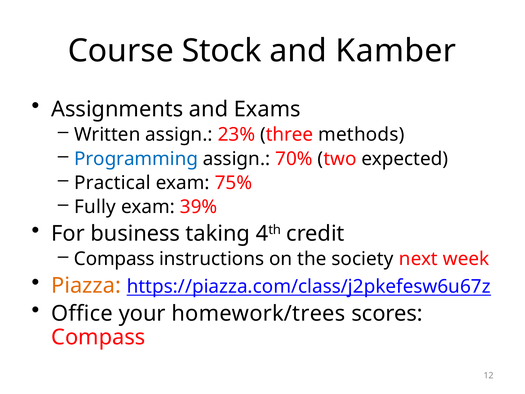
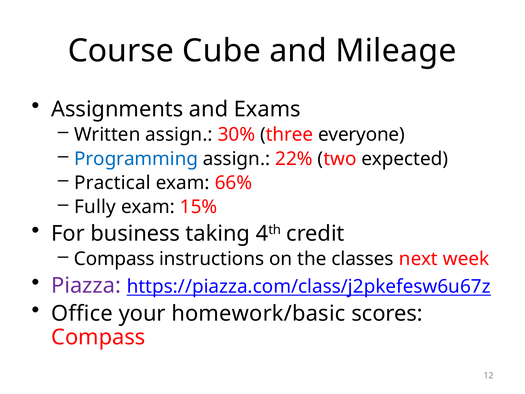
Stock: Stock -> Cube
Kamber: Kamber -> Mileage
23%: 23% -> 30%
methods: methods -> everyone
70%: 70% -> 22%
75%: 75% -> 66%
39%: 39% -> 15%
society: society -> classes
Piazza colour: orange -> purple
homework/trees: homework/trees -> homework/basic
